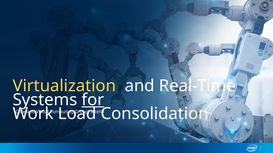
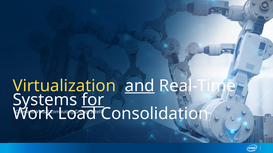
and at (140, 86) underline: none -> present
